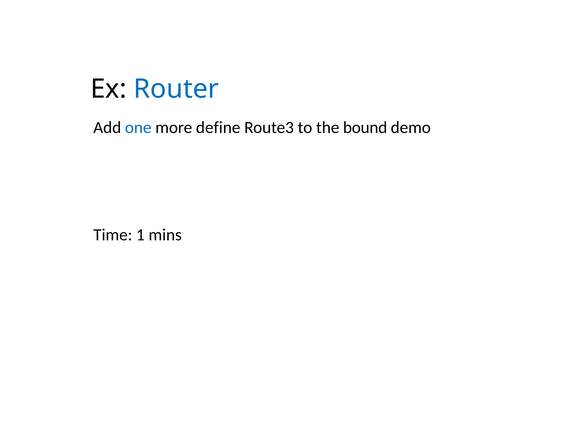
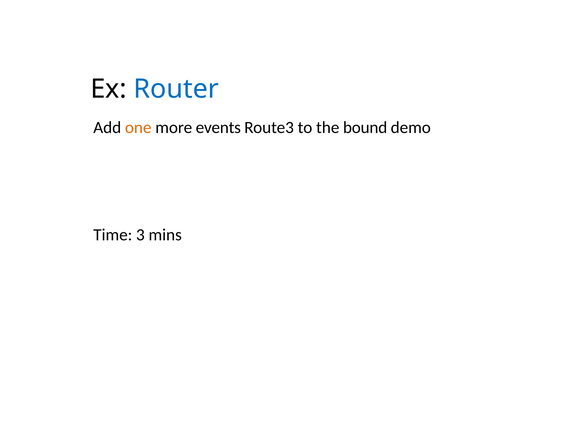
one colour: blue -> orange
define: define -> events
1: 1 -> 3
